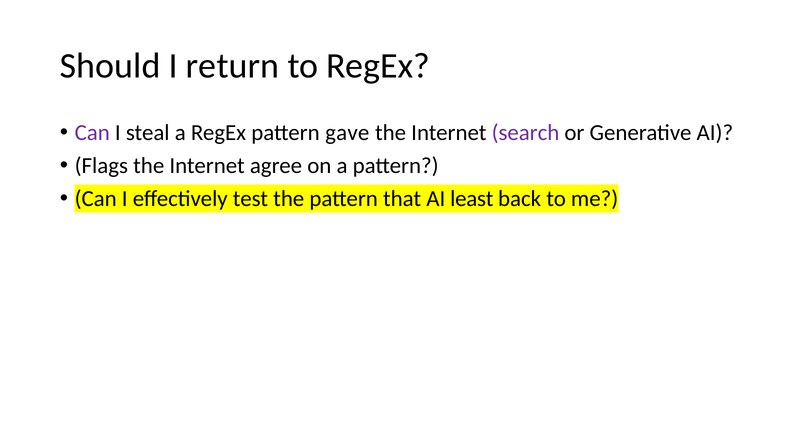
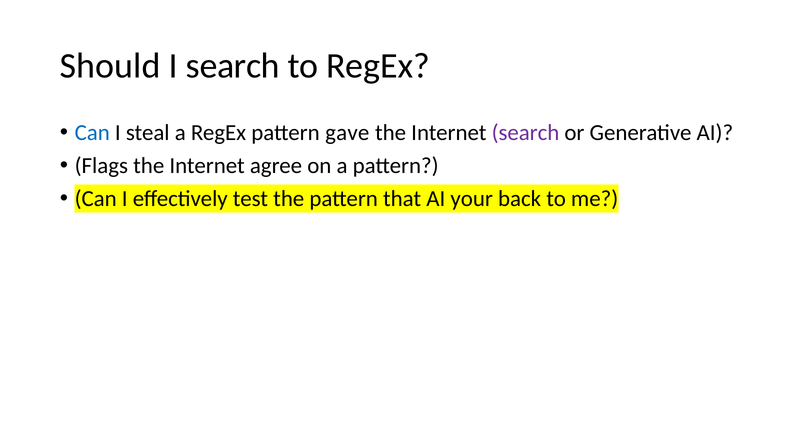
I return: return -> search
Can at (92, 133) colour: purple -> blue
least: least -> your
